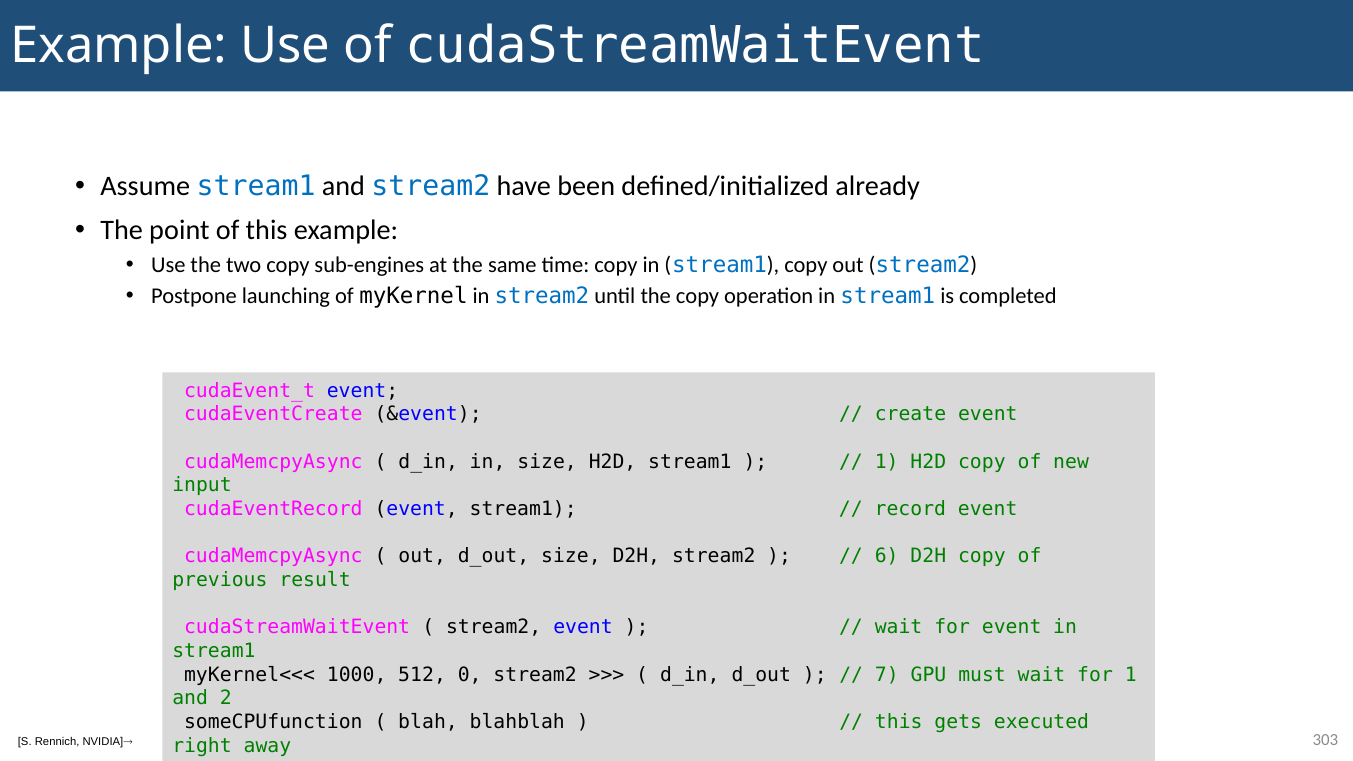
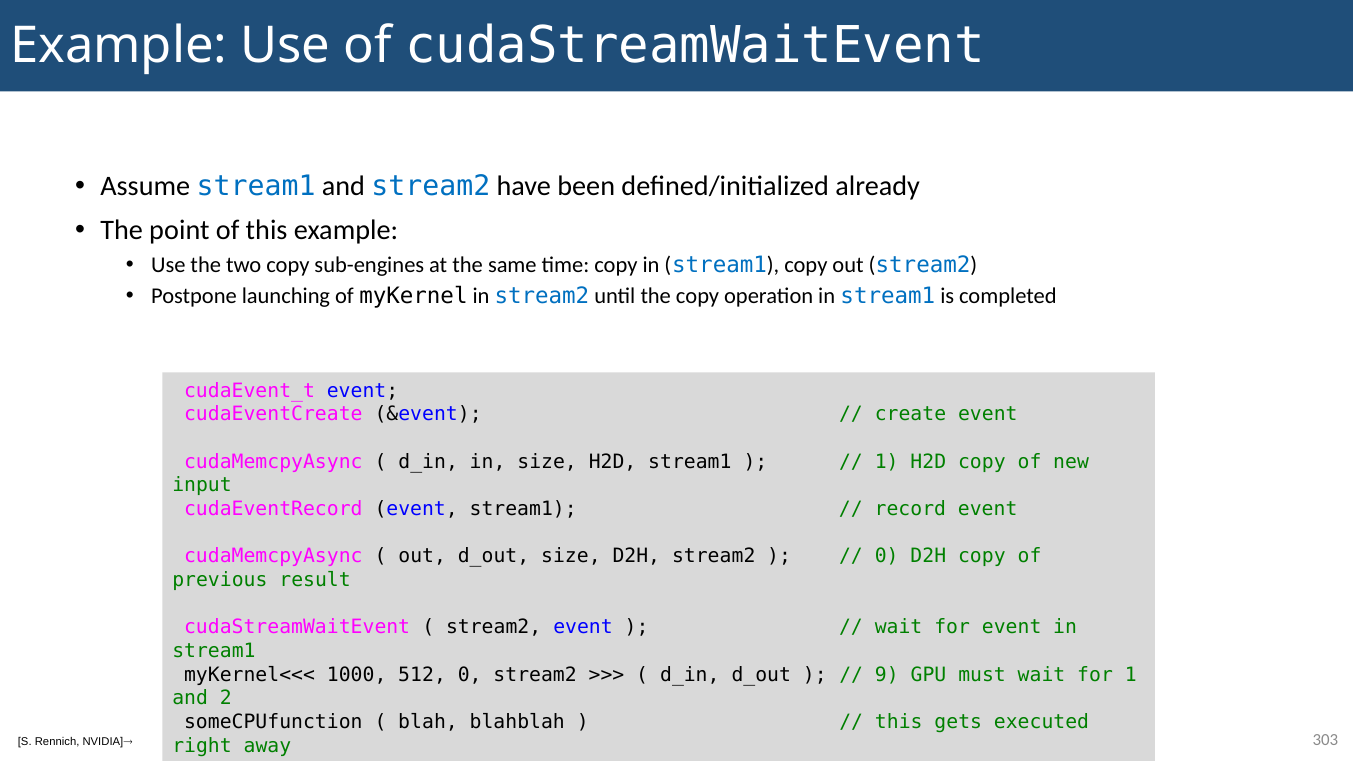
6 at (887, 556): 6 -> 0
7: 7 -> 9
